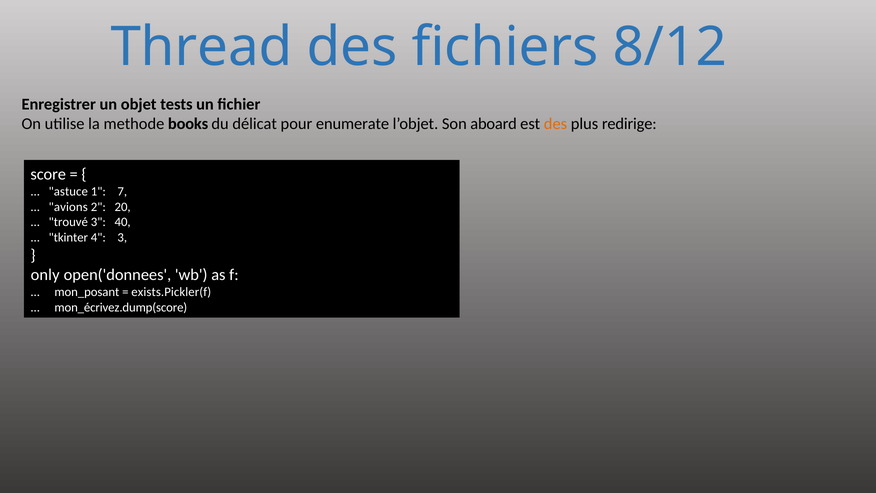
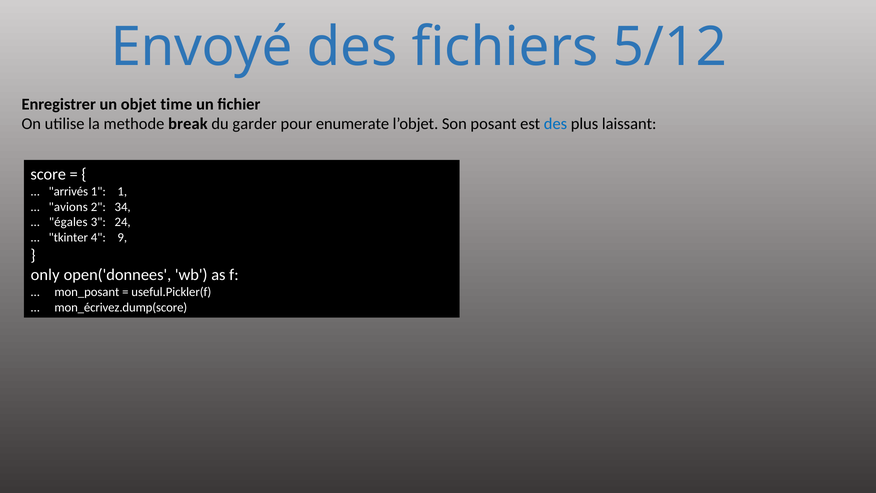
Thread: Thread -> Envoyé
8/12: 8/12 -> 5/12
tests: tests -> time
books: books -> break
délicat: délicat -> garder
aboard: aboard -> posant
des at (555, 124) colour: orange -> blue
redirige: redirige -> laissant
astuce: astuce -> arrivés
1 7: 7 -> 1
20: 20 -> 34
trouvé: trouvé -> égales
40: 40 -> 24
4 3: 3 -> 9
exists.Pickler(f: exists.Pickler(f -> useful.Pickler(f
